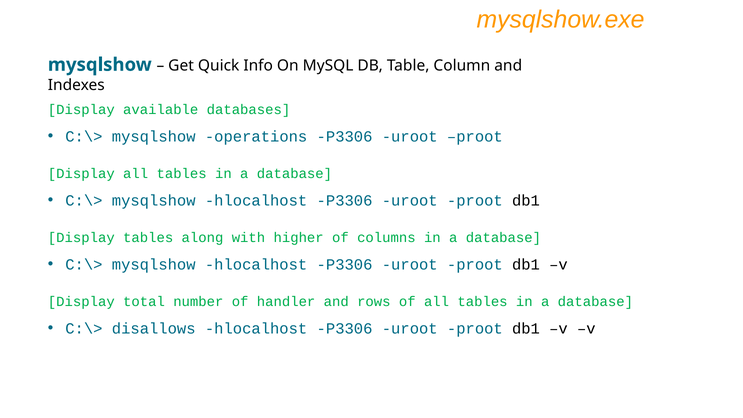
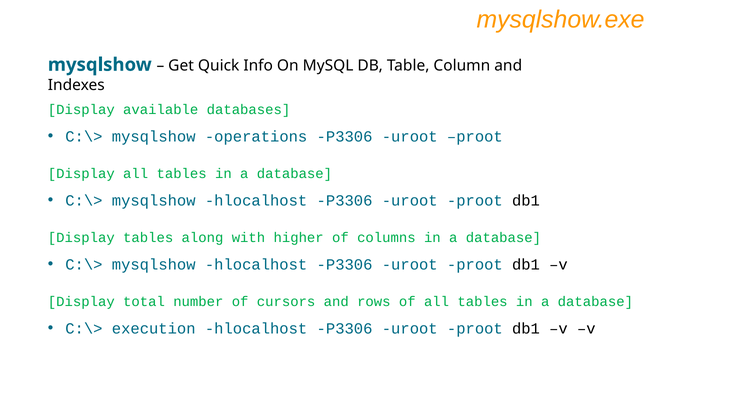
handler: handler -> cursors
disallows: disallows -> execution
